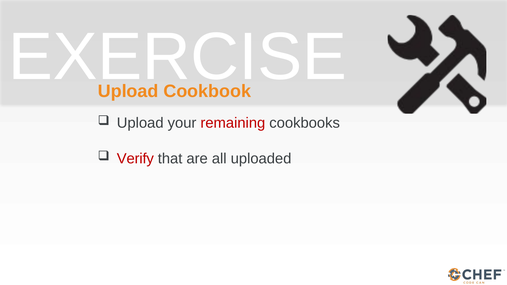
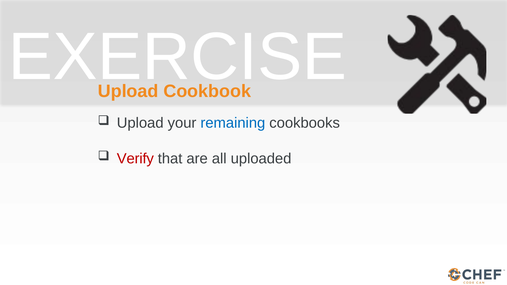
remaining colour: red -> blue
